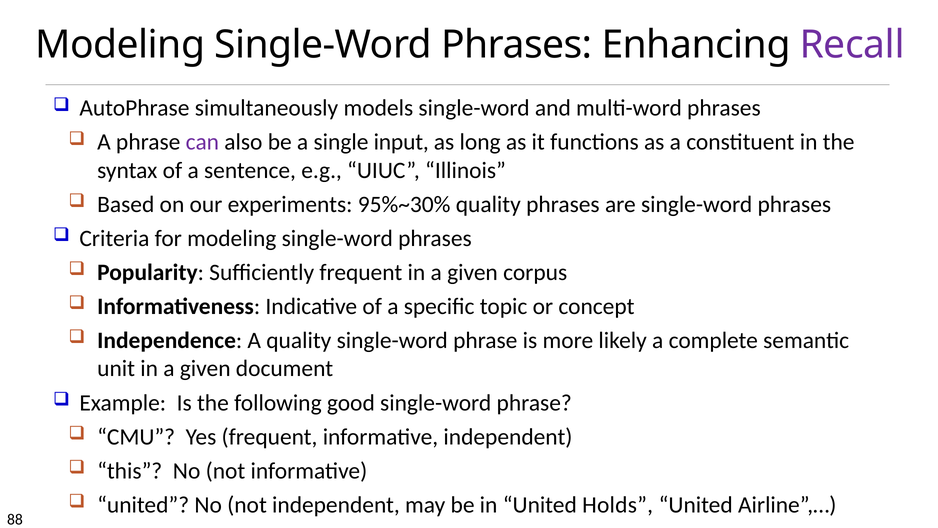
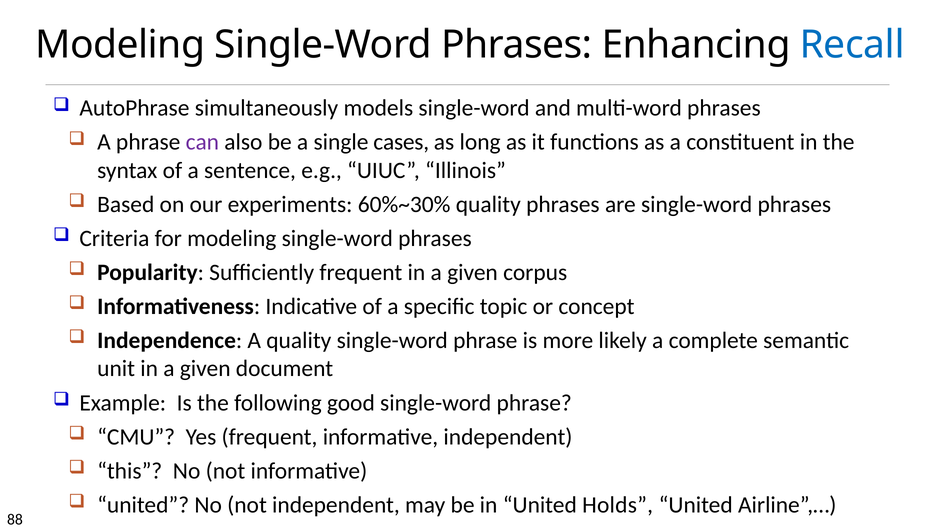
Recall colour: purple -> blue
input: input -> cases
95%~30%: 95%~30% -> 60%~30%
